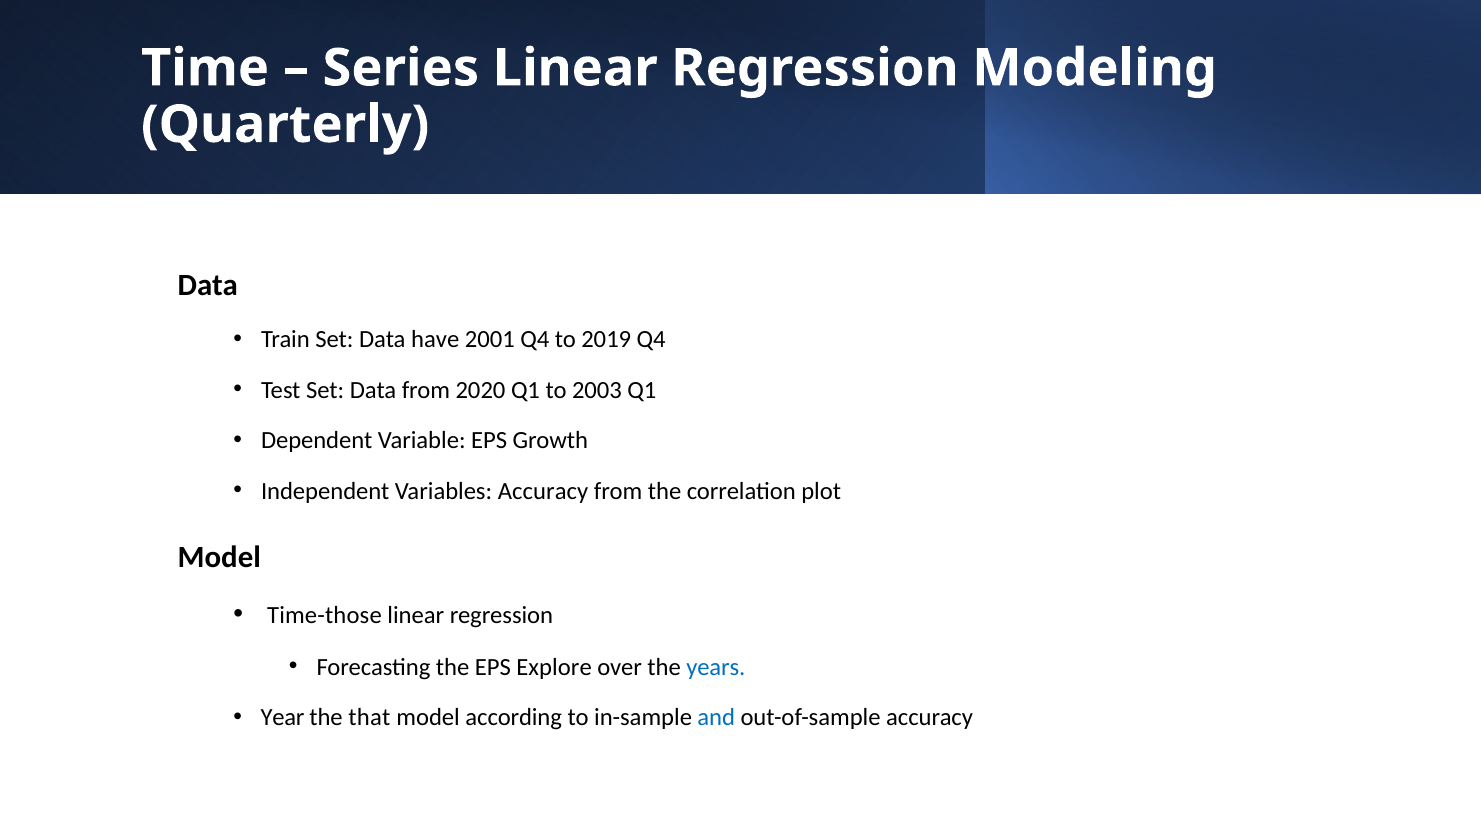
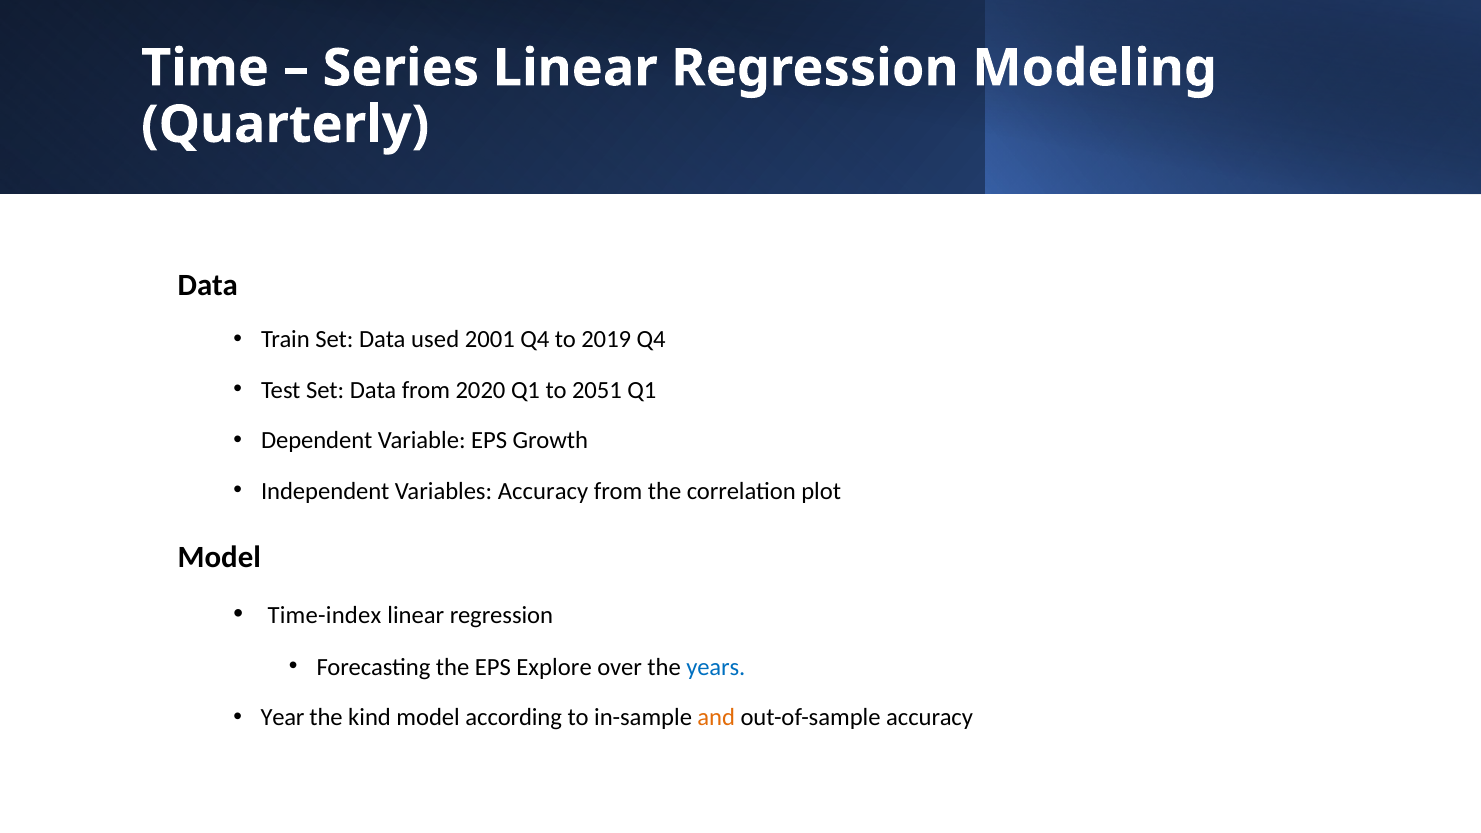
have: have -> used
2003: 2003 -> 2051
Time-those: Time-those -> Time-index
that: that -> kind
and colour: blue -> orange
